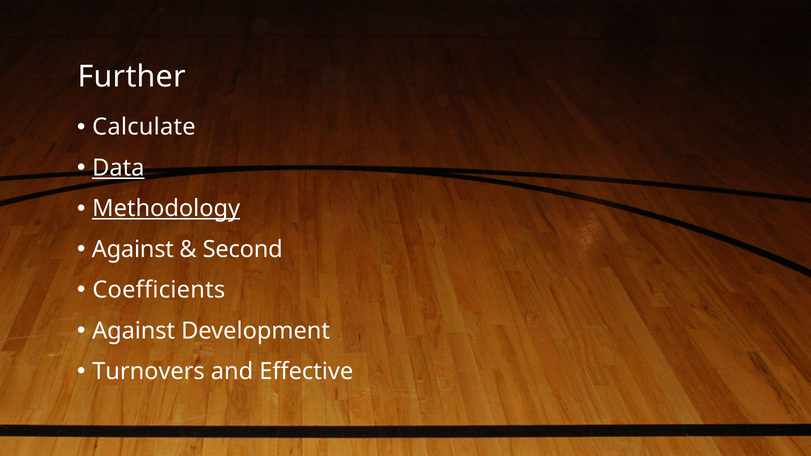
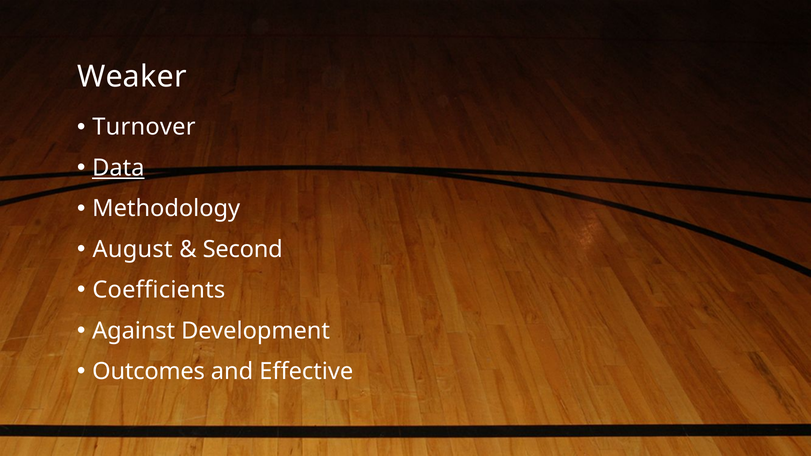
Further: Further -> Weaker
Calculate: Calculate -> Turnover
Methodology underline: present -> none
Against at (133, 249): Against -> August
Turnovers: Turnovers -> Outcomes
